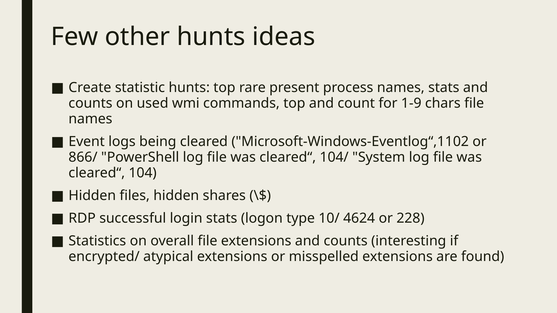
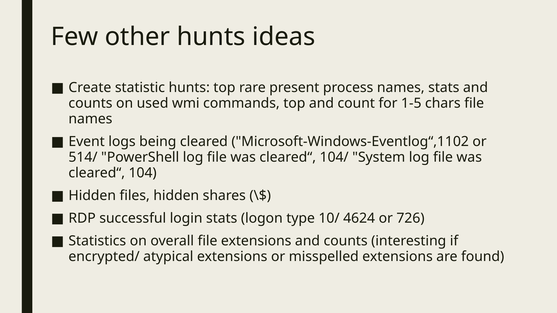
1-9: 1-9 -> 1-5
866/: 866/ -> 514/
228: 228 -> 726
